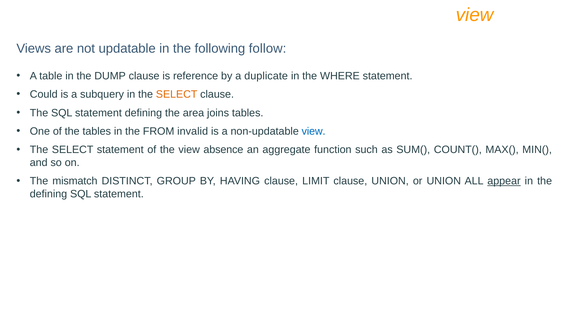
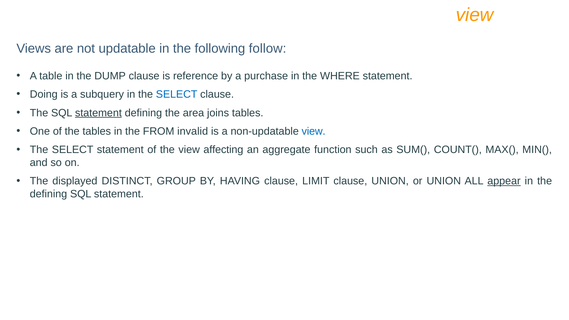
duplicate: duplicate -> purchase
Could: Could -> Doing
SELECT at (177, 94) colour: orange -> blue
statement at (98, 113) underline: none -> present
absence: absence -> affecting
mismatch: mismatch -> displayed
